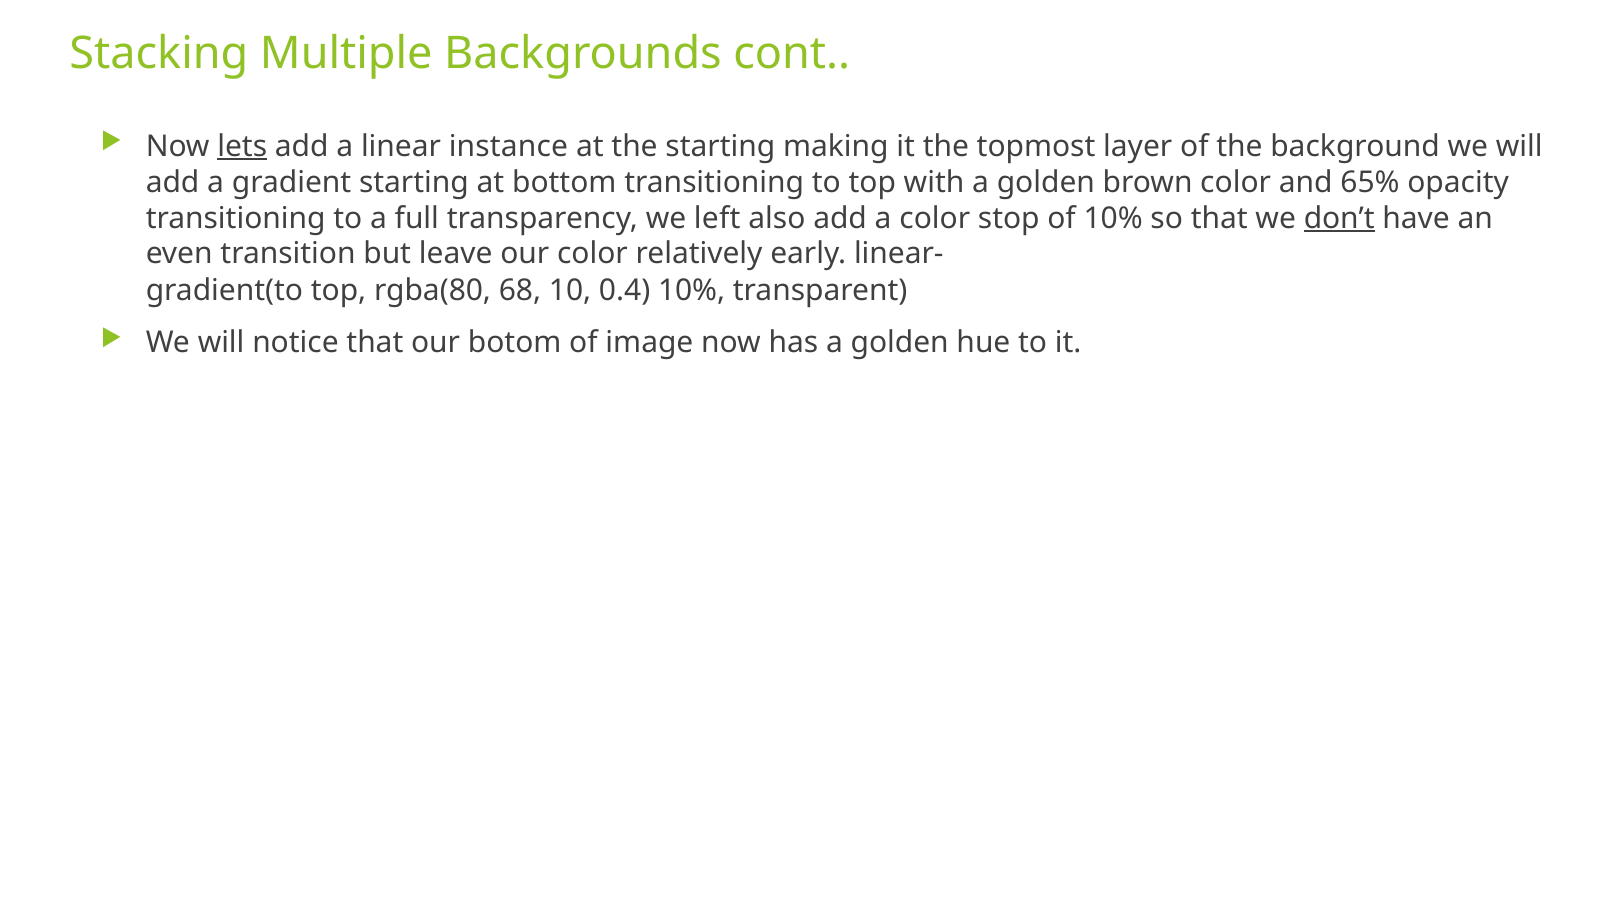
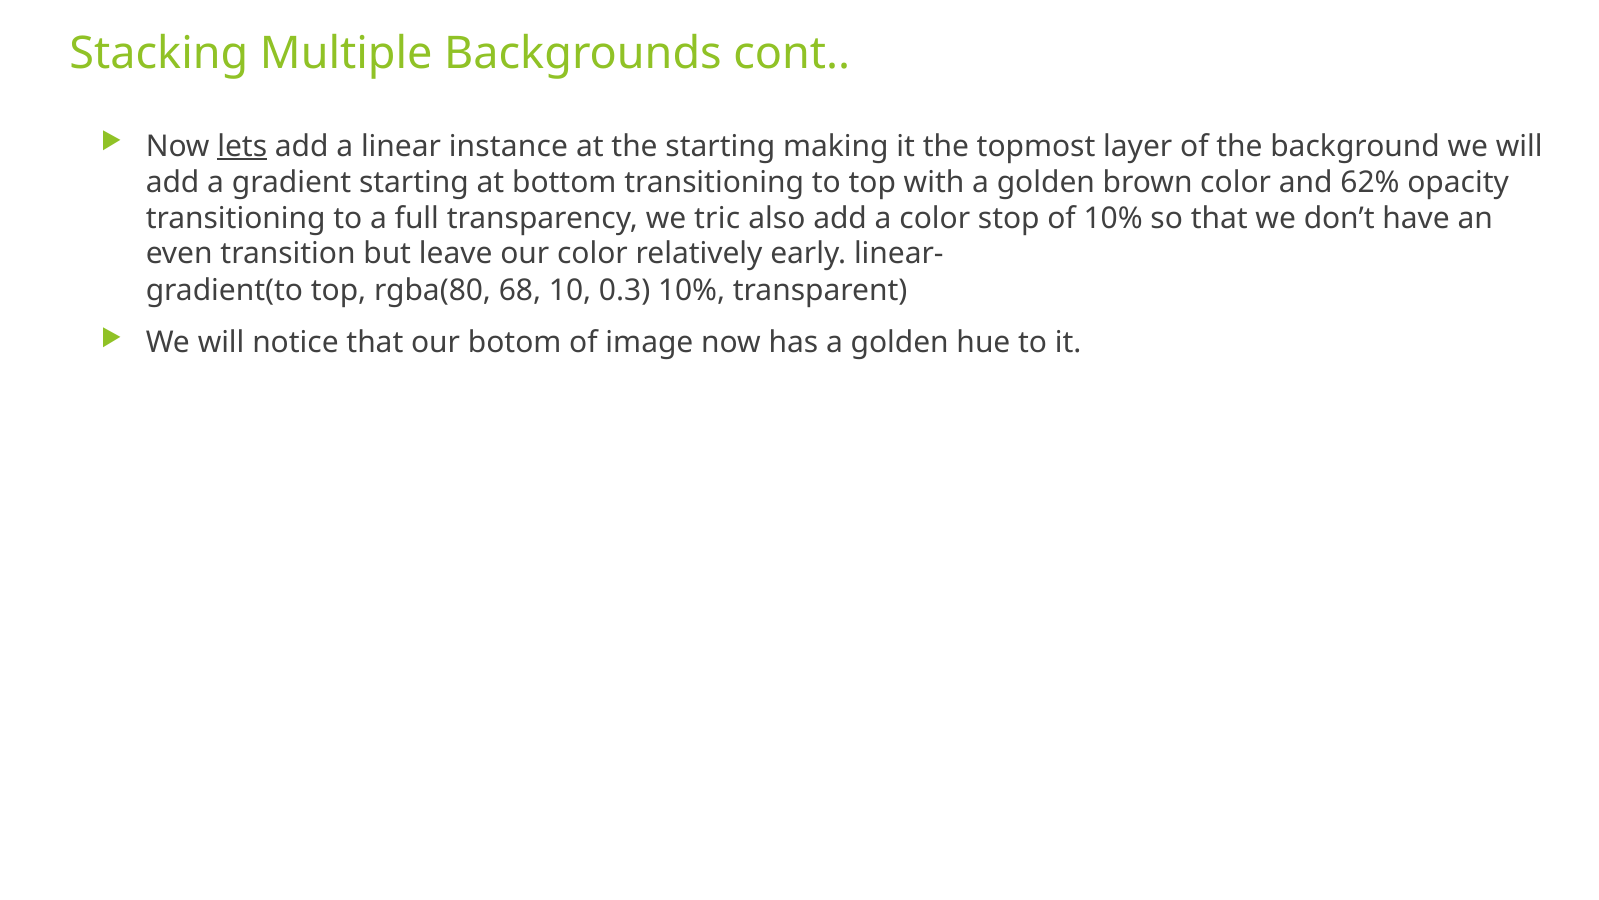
65%: 65% -> 62%
left: left -> tric
don’t underline: present -> none
0.4: 0.4 -> 0.3
